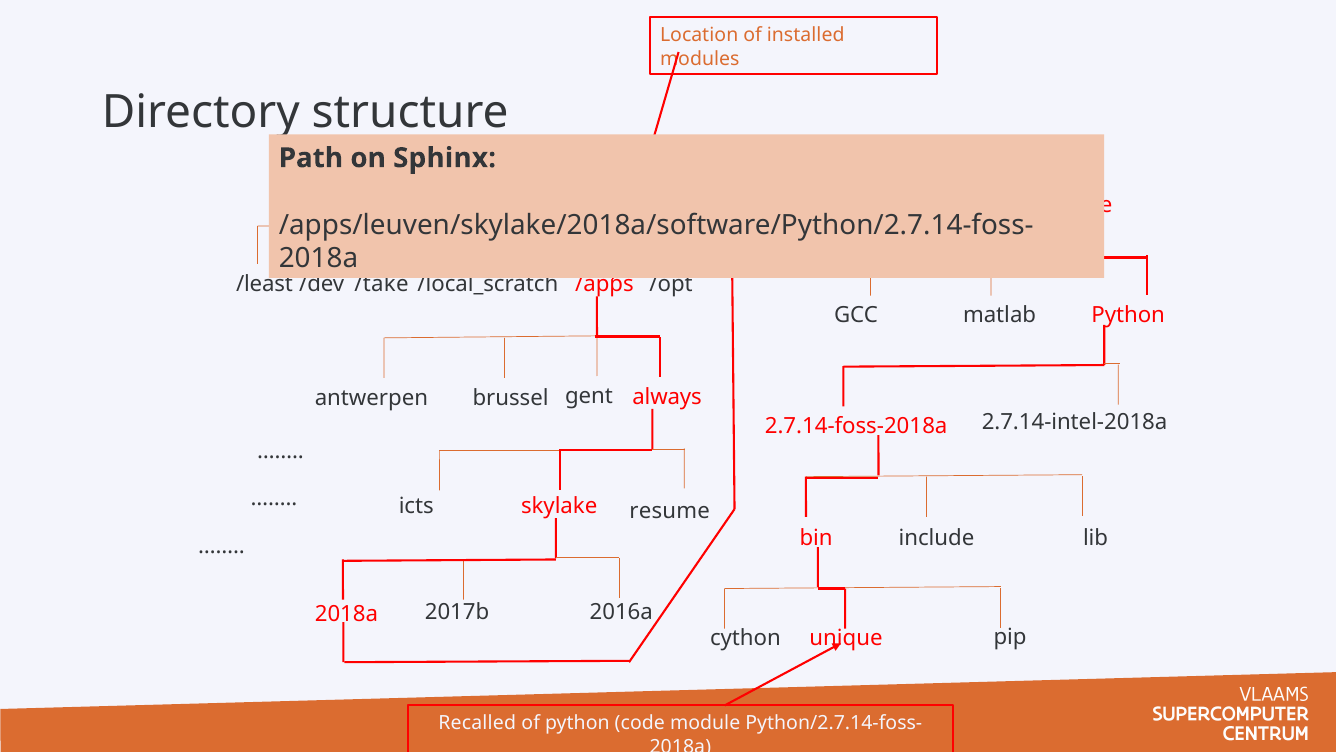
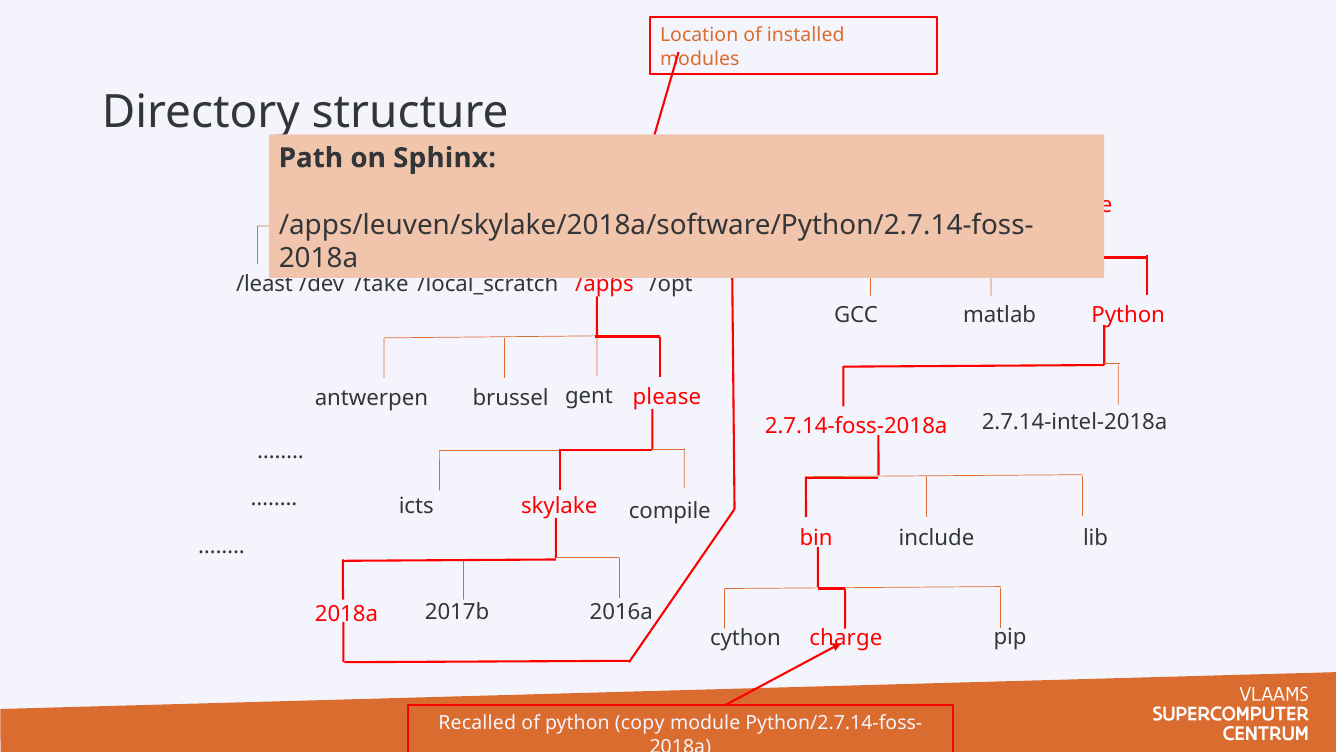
always: always -> please
resume: resume -> compile
unique: unique -> charge
code: code -> copy
